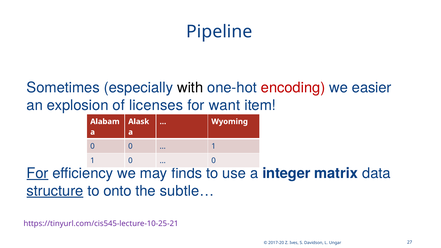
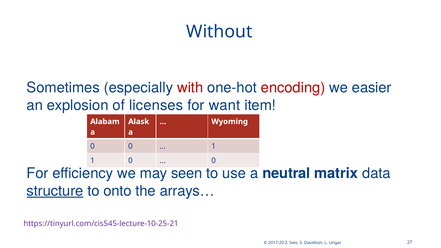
Pipeline: Pipeline -> Without
with colour: black -> red
For at (38, 173) underline: present -> none
finds: finds -> seen
integer: integer -> neutral
subtle…: subtle… -> arrays…
